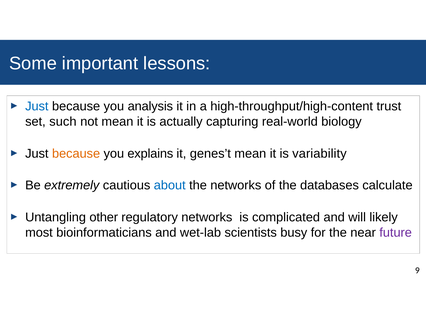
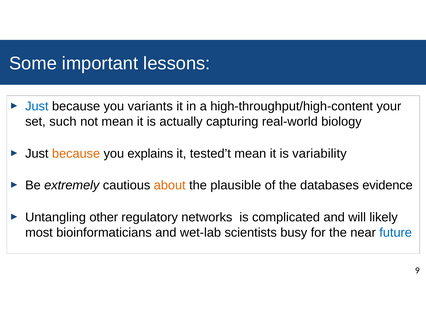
analysis: analysis -> variants
trust: trust -> your
genes’t: genes’t -> tested’t
about colour: blue -> orange
the networks: networks -> plausible
calculate: calculate -> evidence
future colour: purple -> blue
